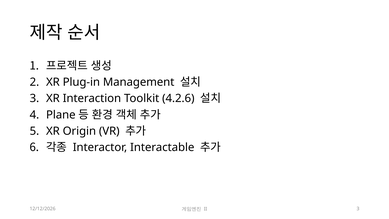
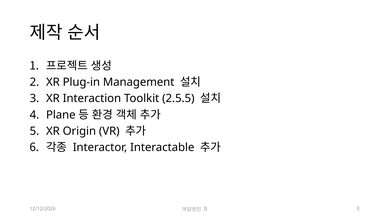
4.2.6: 4.2.6 -> 2.5.5
